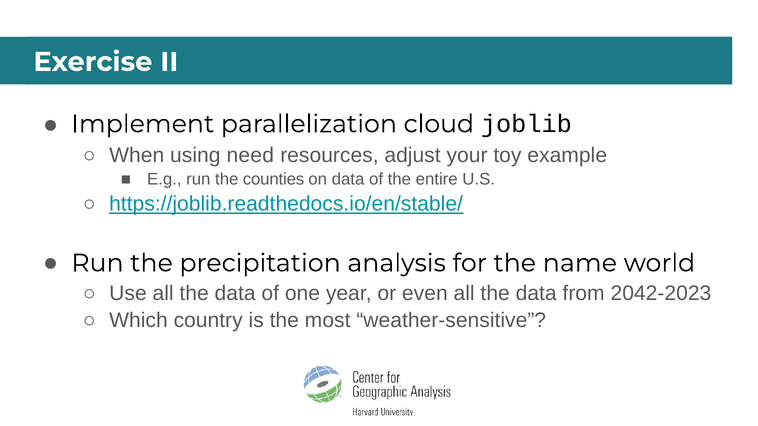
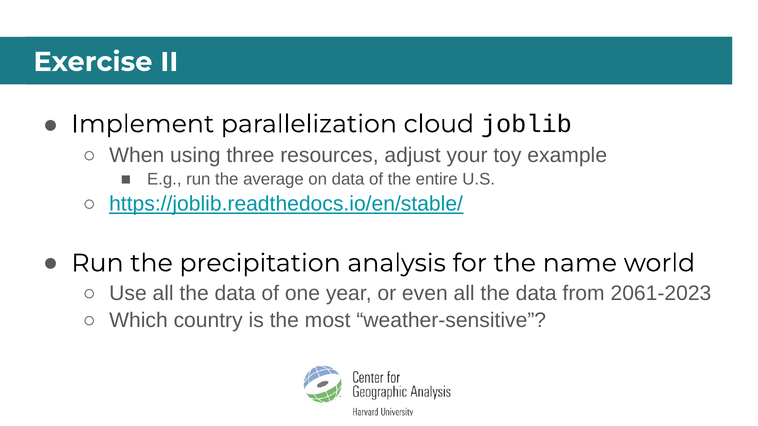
need: need -> three
counties: counties -> average
2042-2023: 2042-2023 -> 2061-2023
